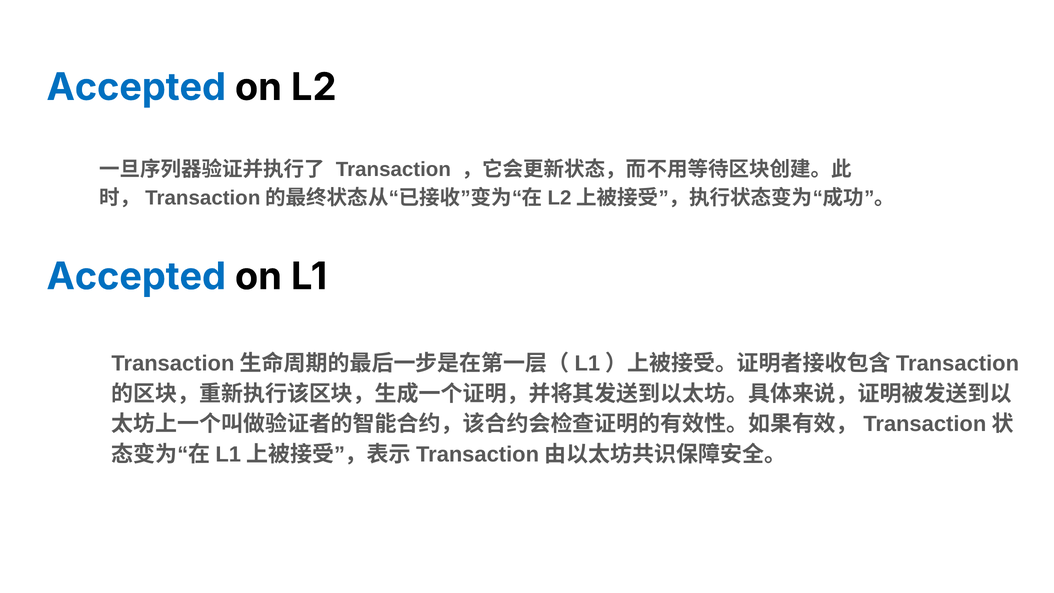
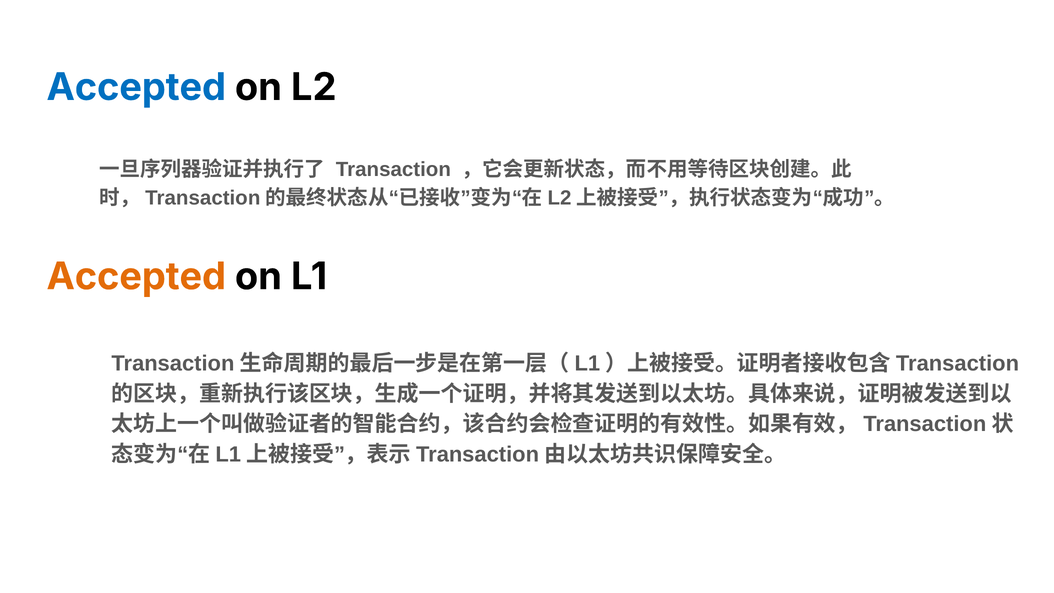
Accepted at (136, 277) colour: blue -> orange
